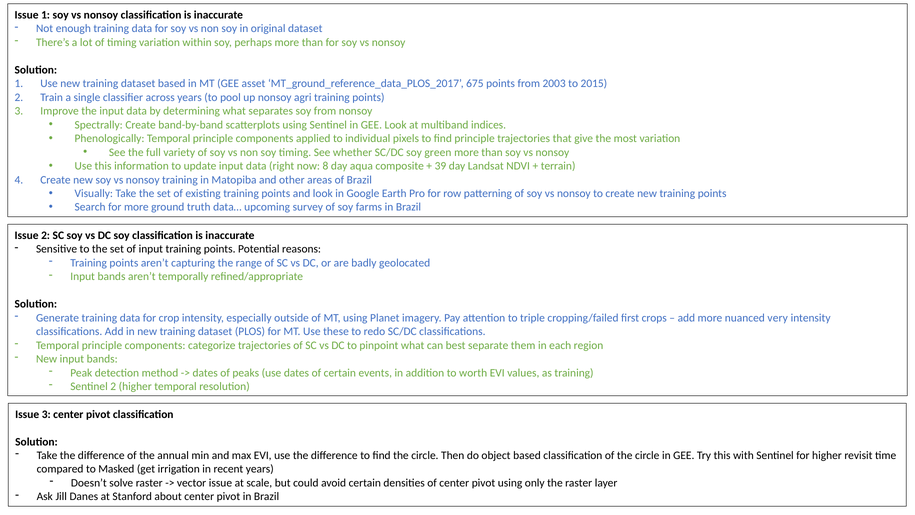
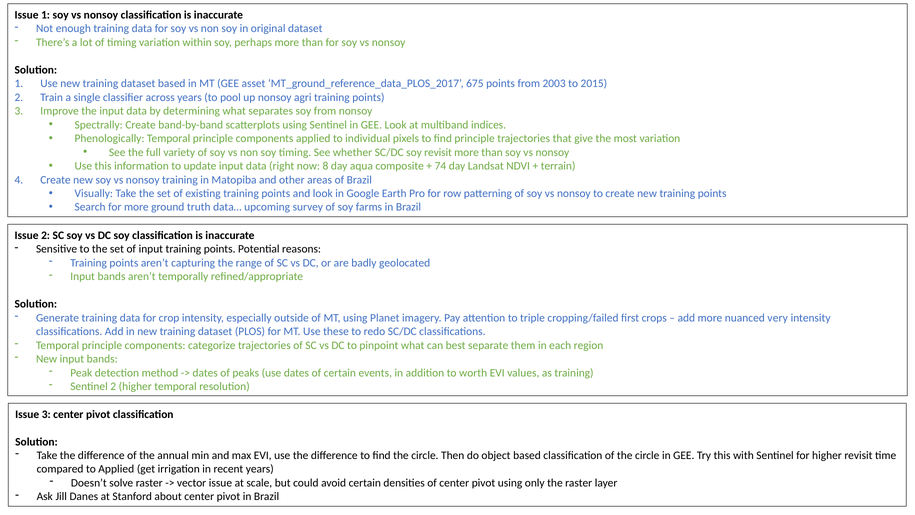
soy green: green -> revisit
39: 39 -> 74
to Masked: Masked -> Applied
